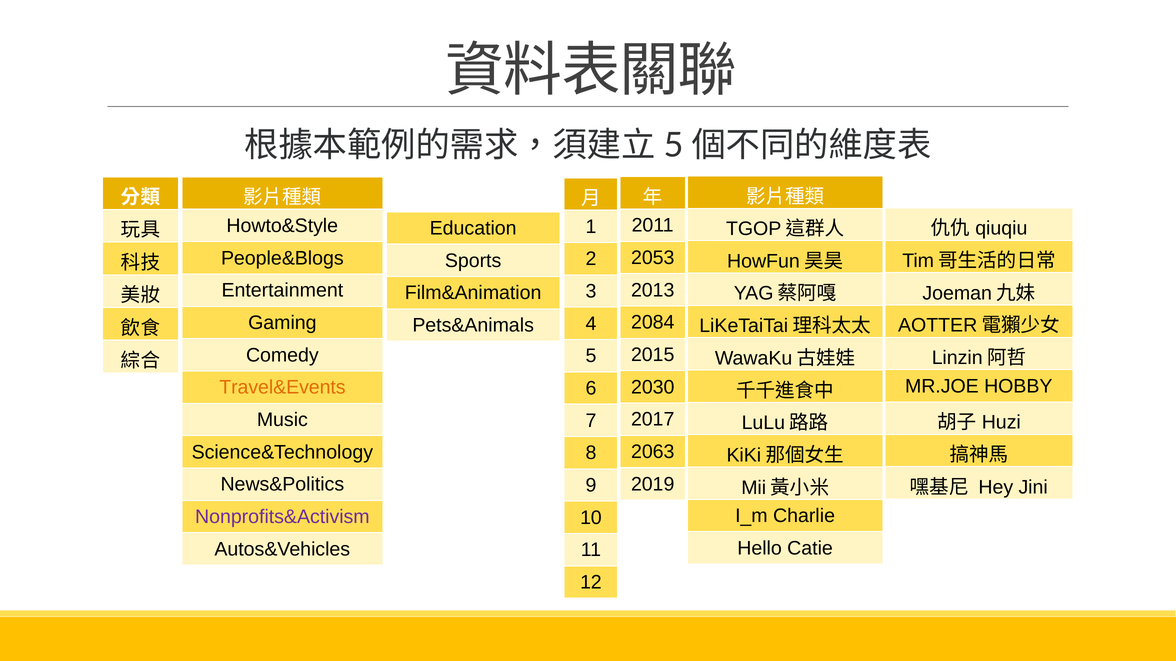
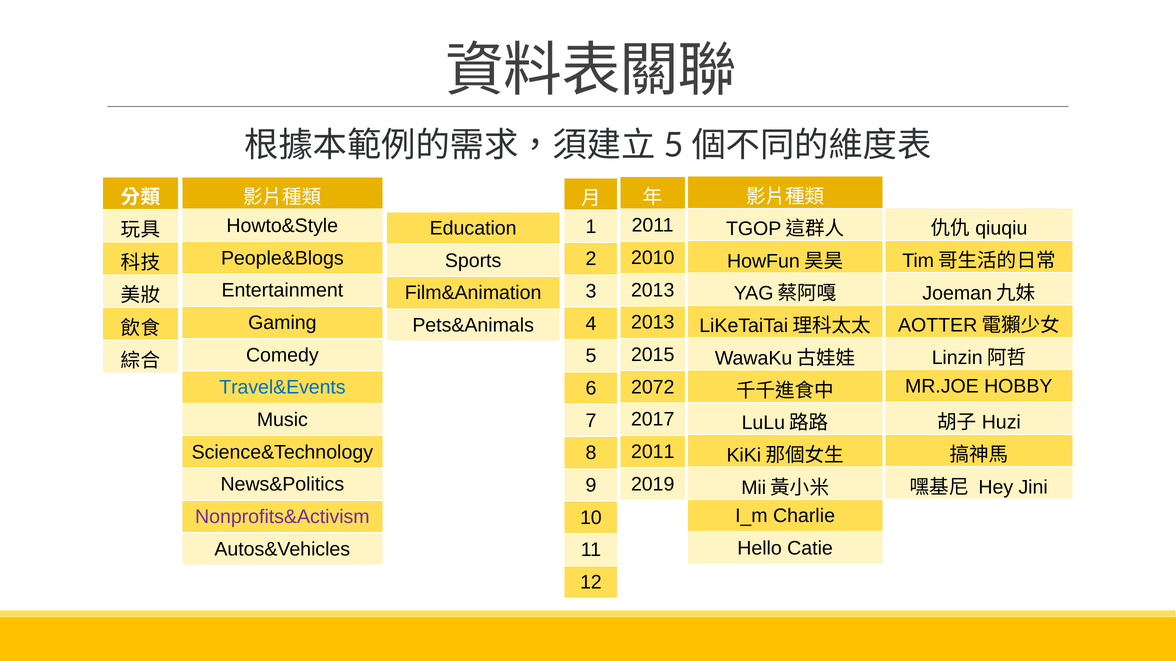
2053: 2053 -> 2010
2084 at (653, 323): 2084 -> 2013
2030: 2030 -> 2072
Travel&Events colour: orange -> blue
2063 at (653, 452): 2063 -> 2011
